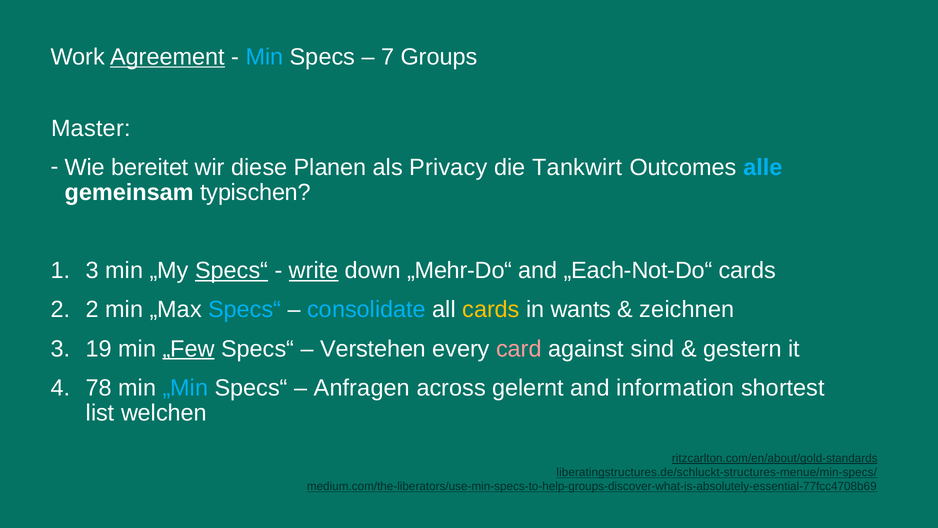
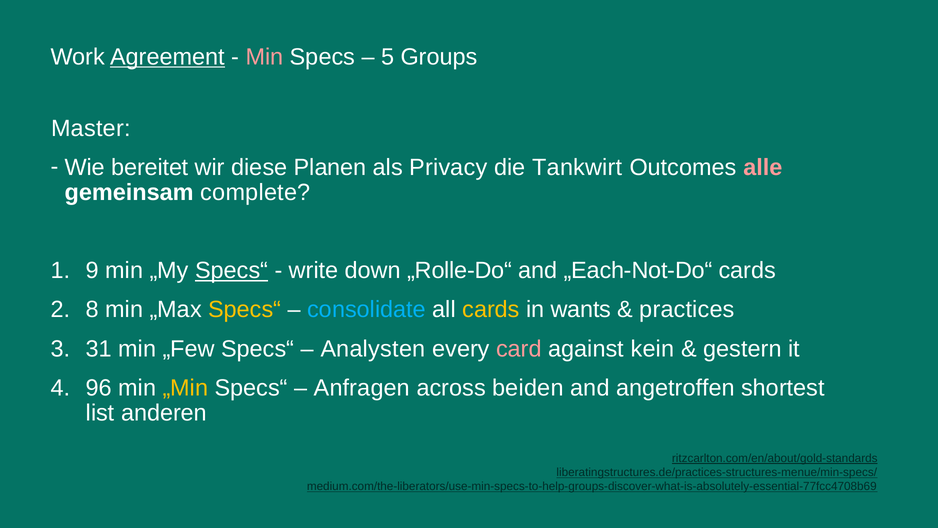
Min at (264, 57) colour: light blue -> pink
7: 7 -> 5
alle colour: light blue -> pink
typischen: typischen -> complete
3 at (92, 271): 3 -> 9
write underline: present -> none
„Mehr-Do“: „Mehr-Do“ -> „Rolle-Do“
2 2: 2 -> 8
Specs“ at (245, 310) colour: light blue -> yellow
zeichnen: zeichnen -> practices
19: 19 -> 31
„Few underline: present -> none
Verstehen: Verstehen -> Analysten
sind: sind -> kein
78: 78 -> 96
„Min colour: light blue -> yellow
gelernt: gelernt -> beiden
information: information -> angetroffen
welchen: welchen -> anderen
liberatingstructures.de/schluckt-structures-menue/min-specs/: liberatingstructures.de/schluckt-structures-menue/min-specs/ -> liberatingstructures.de/practices-structures-menue/min-specs/
